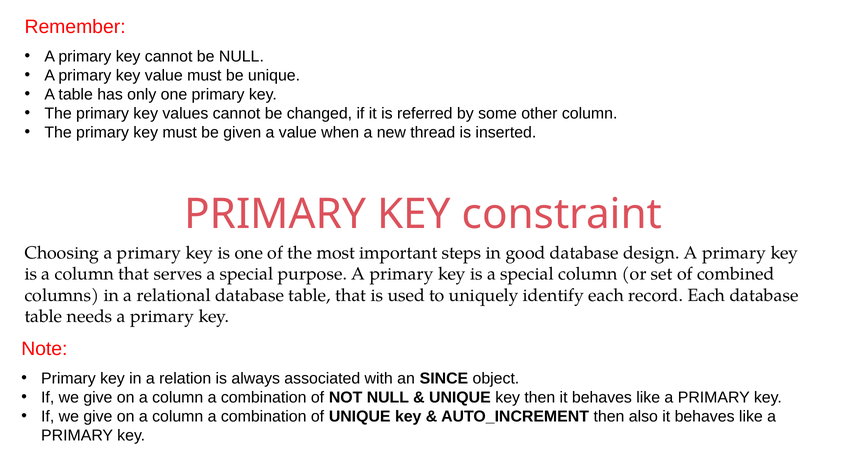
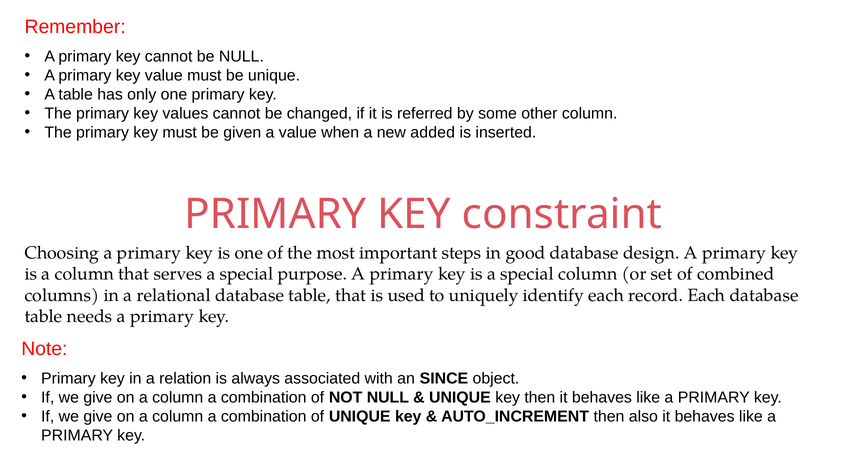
thread: thread -> added
